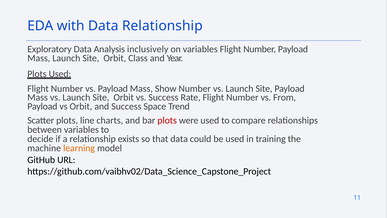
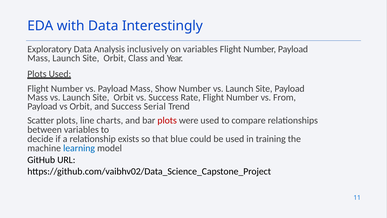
Data Relationship: Relationship -> Interestingly
Space: Space -> Serial
that data: data -> blue
learning colour: orange -> blue
